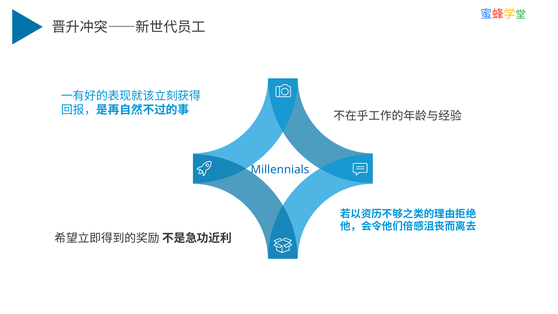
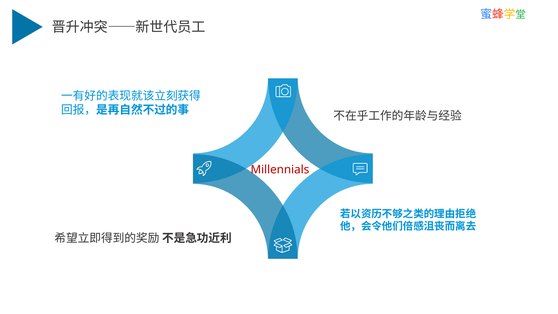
Millennials colour: blue -> red
